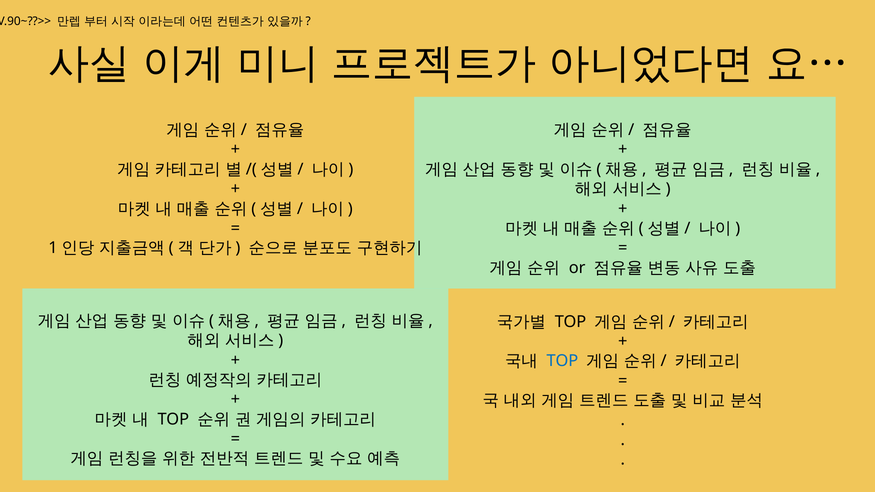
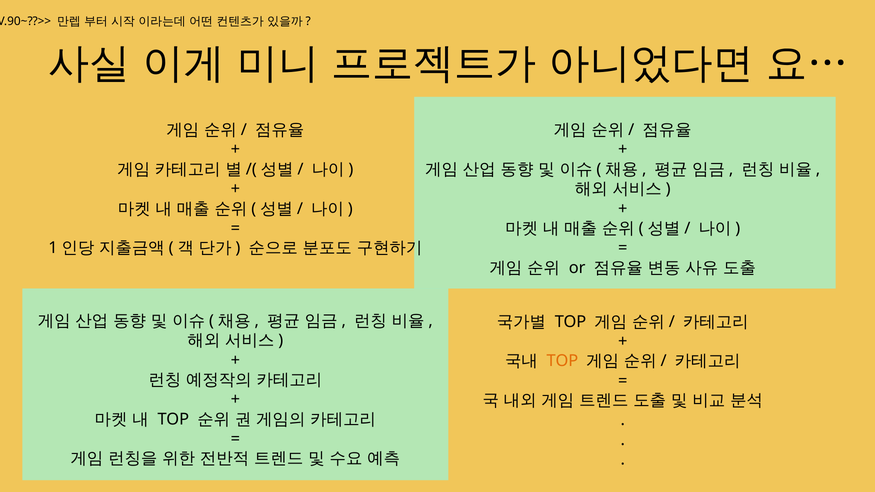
TOP at (562, 361) colour: blue -> orange
